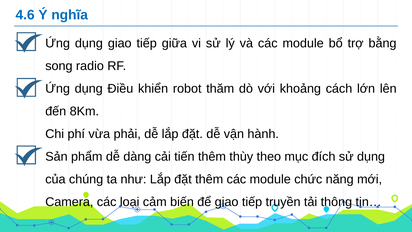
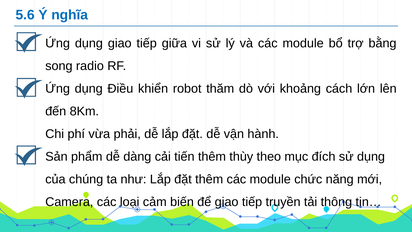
4.6: 4.6 -> 5.6
